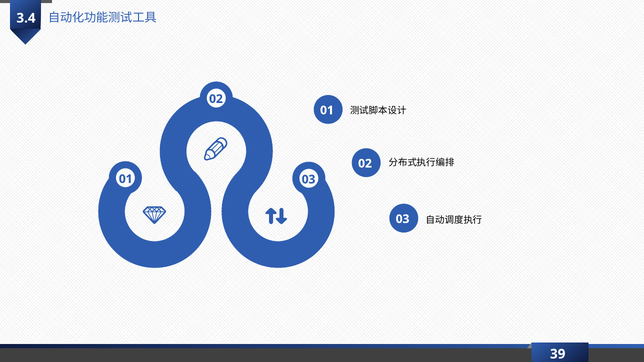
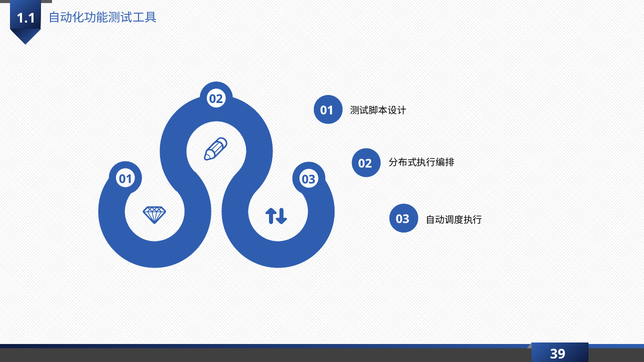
3.4: 3.4 -> 1.1
